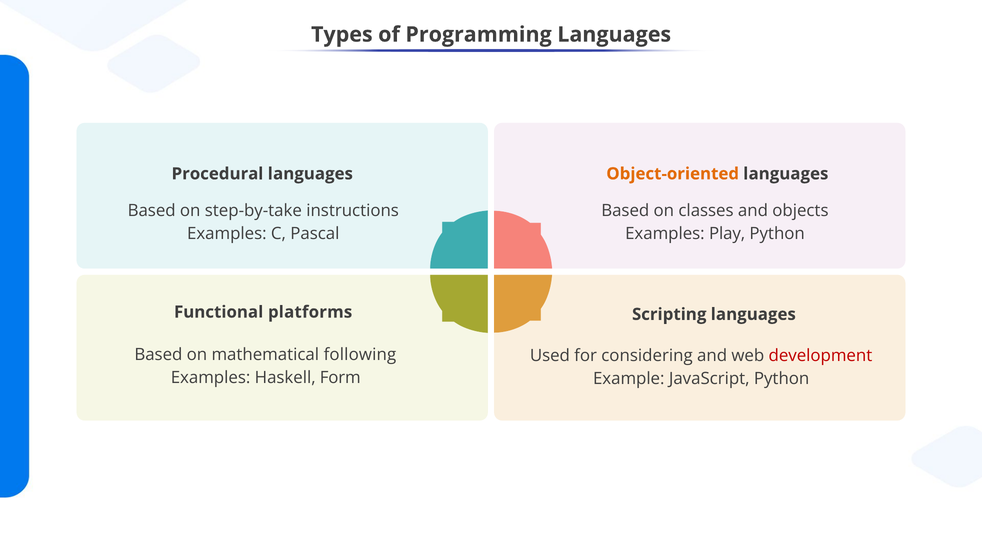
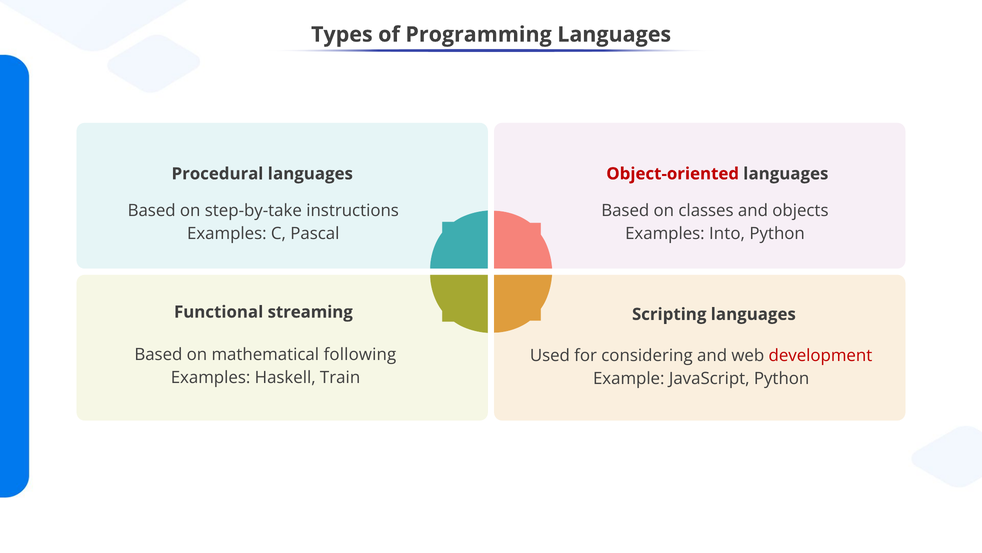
Object-oriented colour: orange -> red
Play: Play -> Into
platforms: platforms -> streaming
Form: Form -> Train
